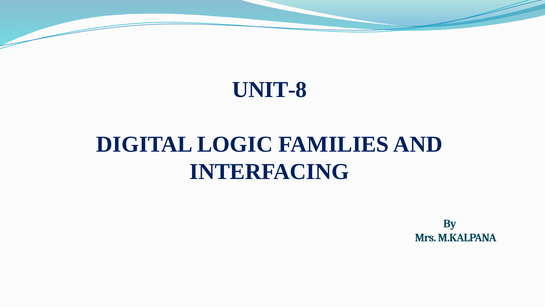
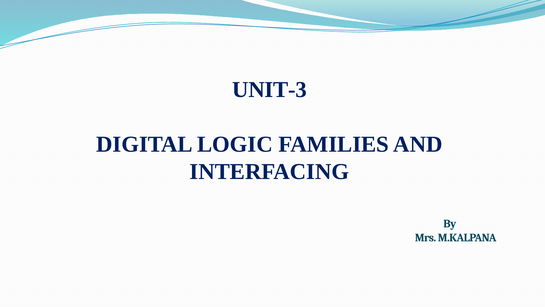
UNIT-8: UNIT-8 -> UNIT-3
